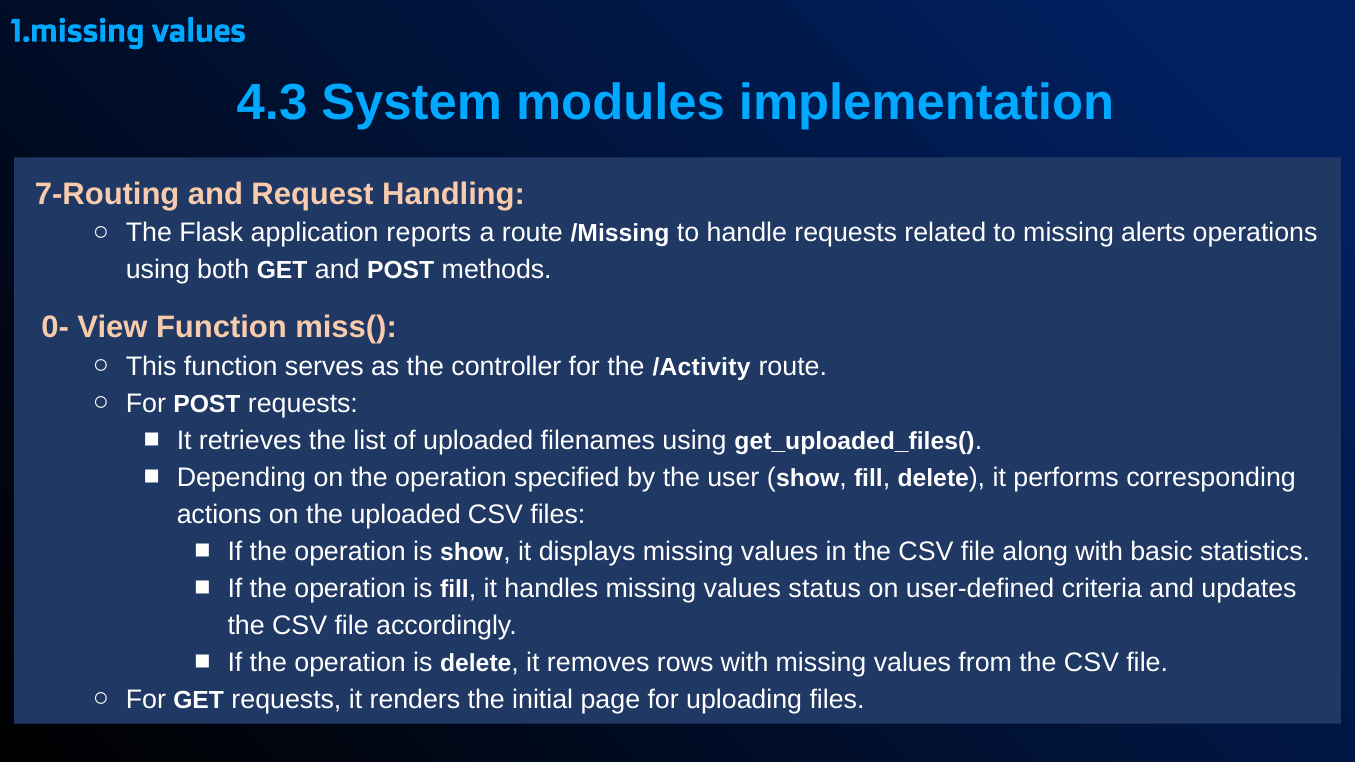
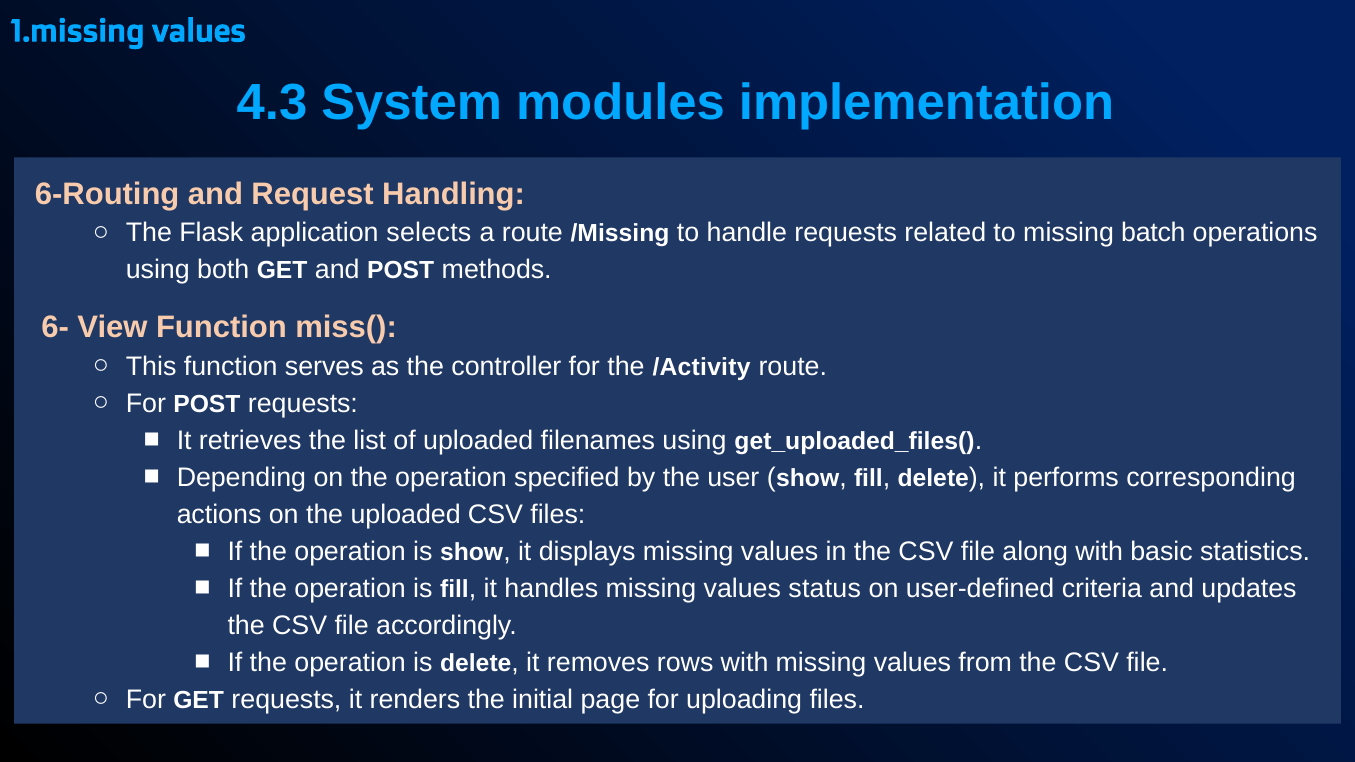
7-Routing: 7-Routing -> 6-Routing
reports: reports -> selects
alerts: alerts -> batch
0-: 0- -> 6-
